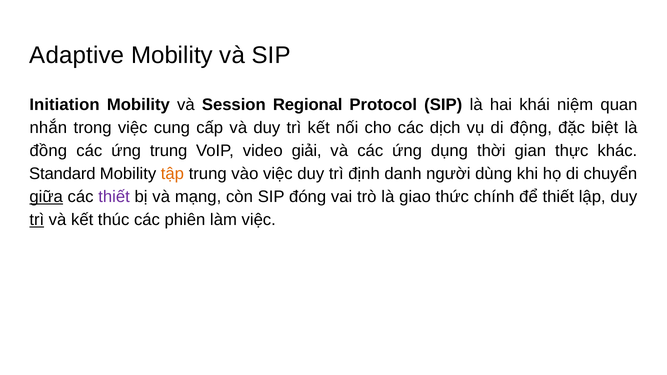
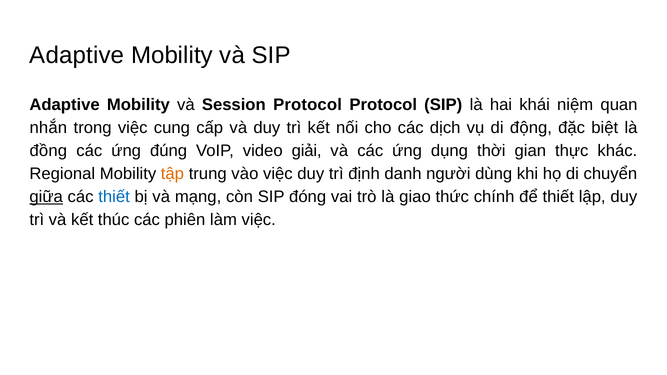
Initiation at (65, 105): Initiation -> Adaptive
Session Regional: Regional -> Protocol
ứng trung: trung -> đúng
Standard: Standard -> Regional
thiết at (114, 197) colour: purple -> blue
trì at (37, 220) underline: present -> none
